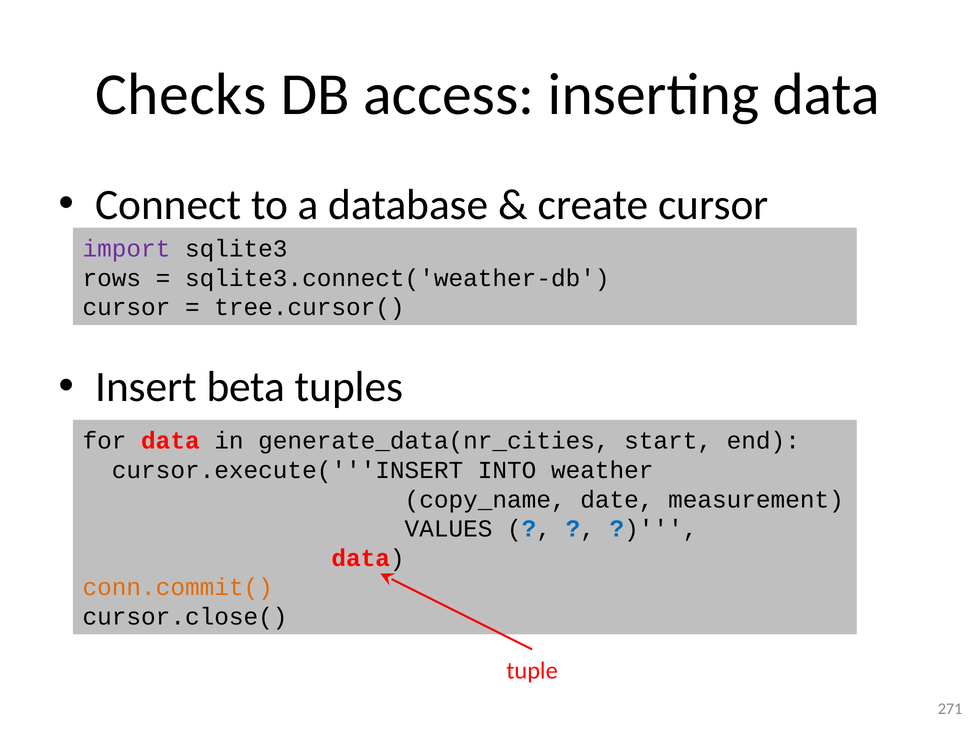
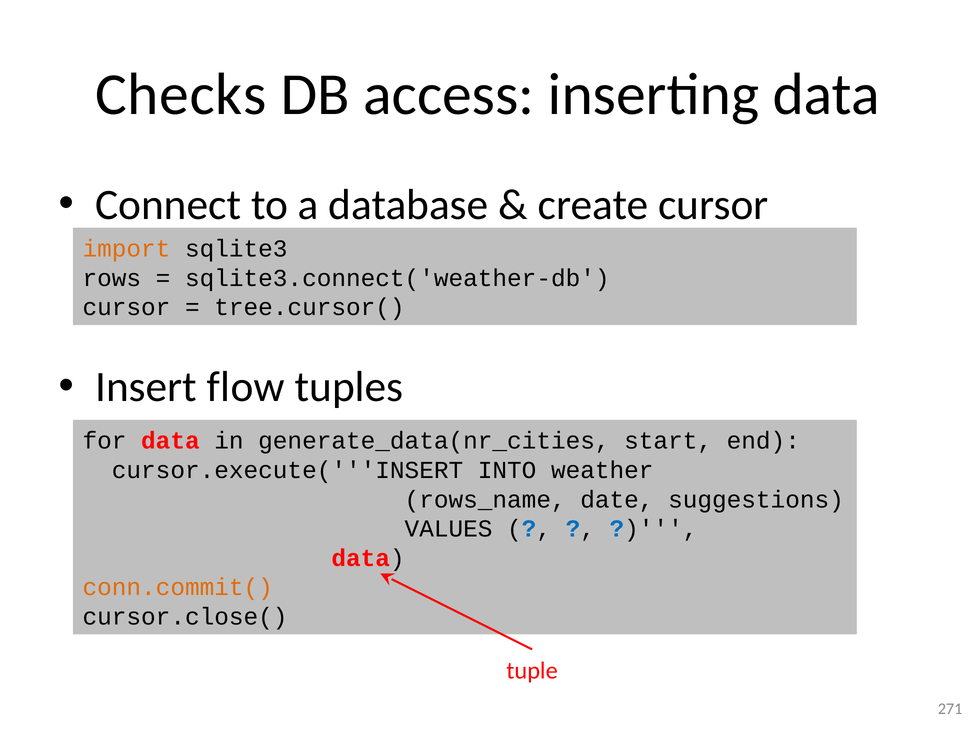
import colour: purple -> orange
beta: beta -> flow
copy_name: copy_name -> rows_name
measurement: measurement -> suggestions
